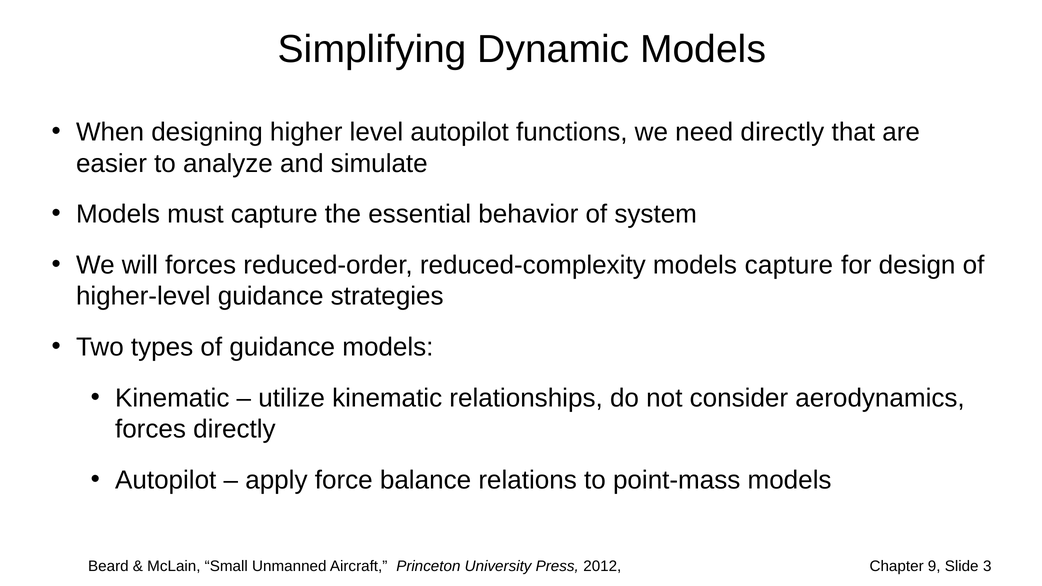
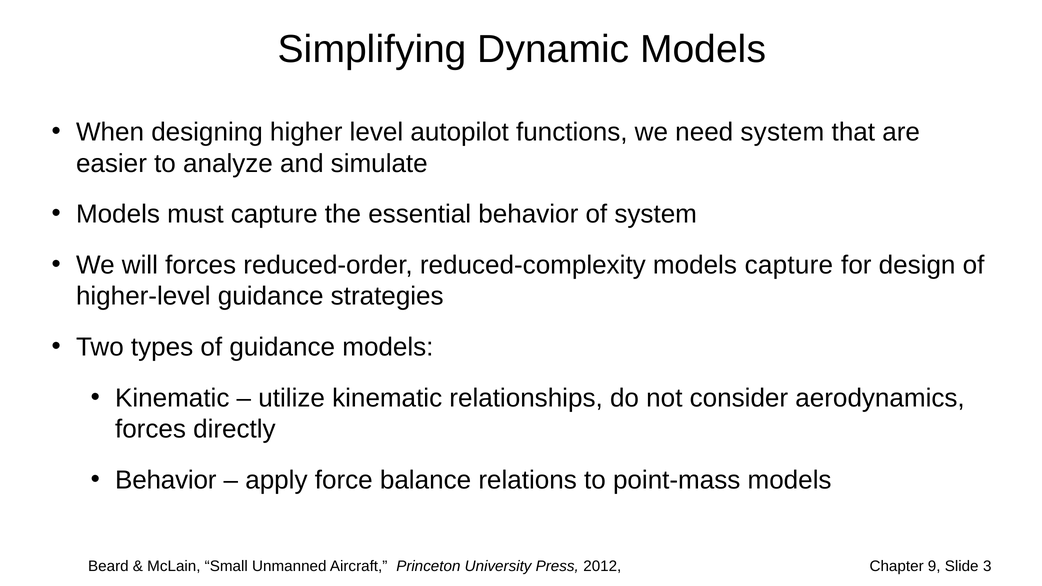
need directly: directly -> system
Autopilot at (166, 480): Autopilot -> Behavior
